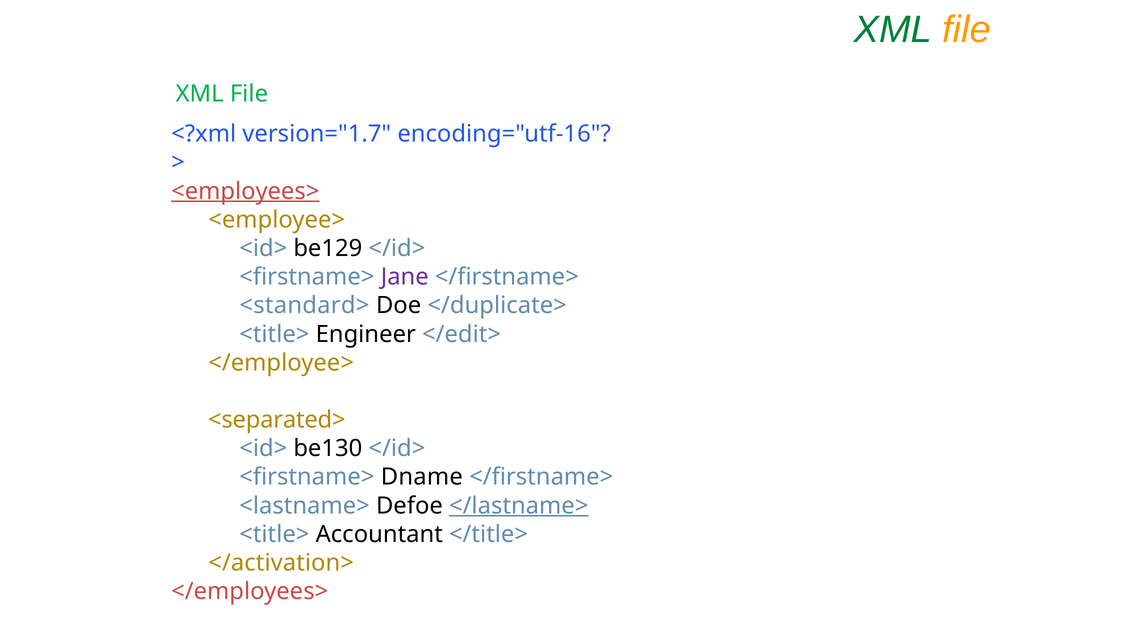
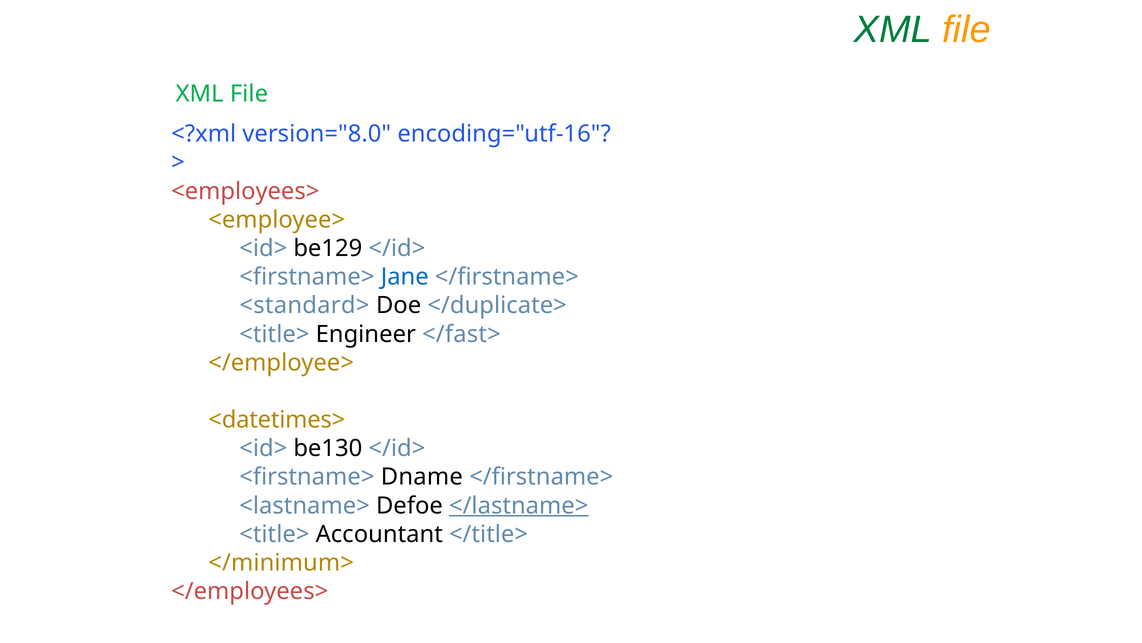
version="1.7: version="1.7 -> version="8.0
<employees> underline: present -> none
Jane colour: purple -> blue
</edit>: </edit> -> </fast>
<separated>: <separated> -> <datetimes>
</activation>: </activation> -> </minimum>
